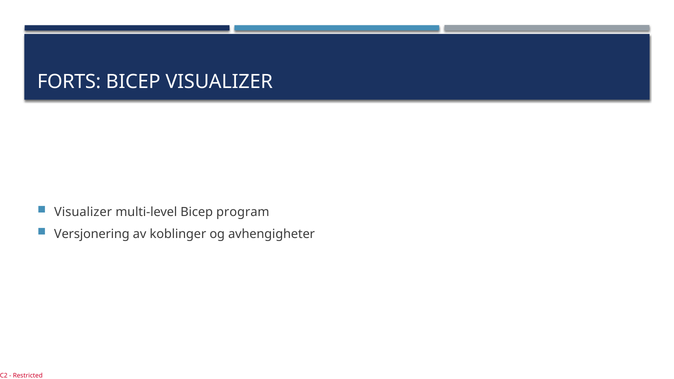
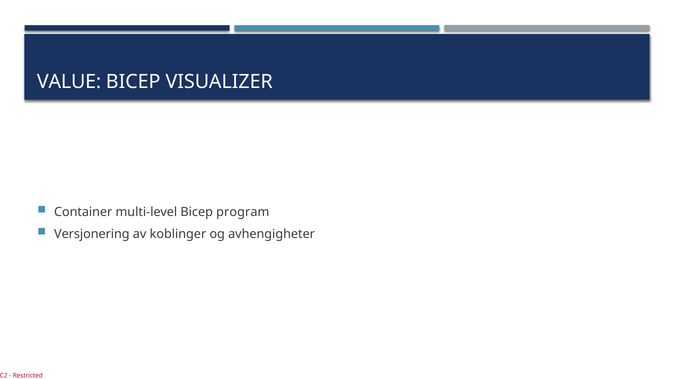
FORTS: FORTS -> VALUE
Visualizer at (83, 212): Visualizer -> Container
